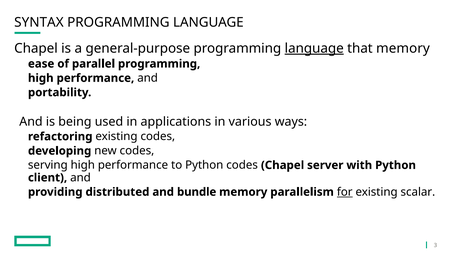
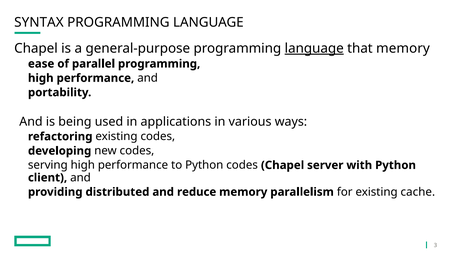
bundle: bundle -> reduce
for underline: present -> none
scalar: scalar -> cache
